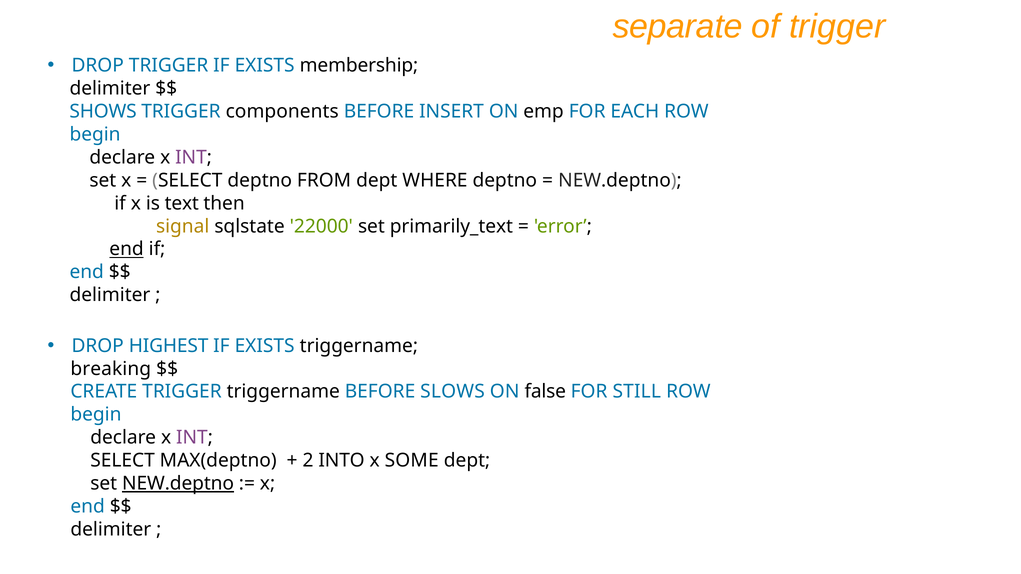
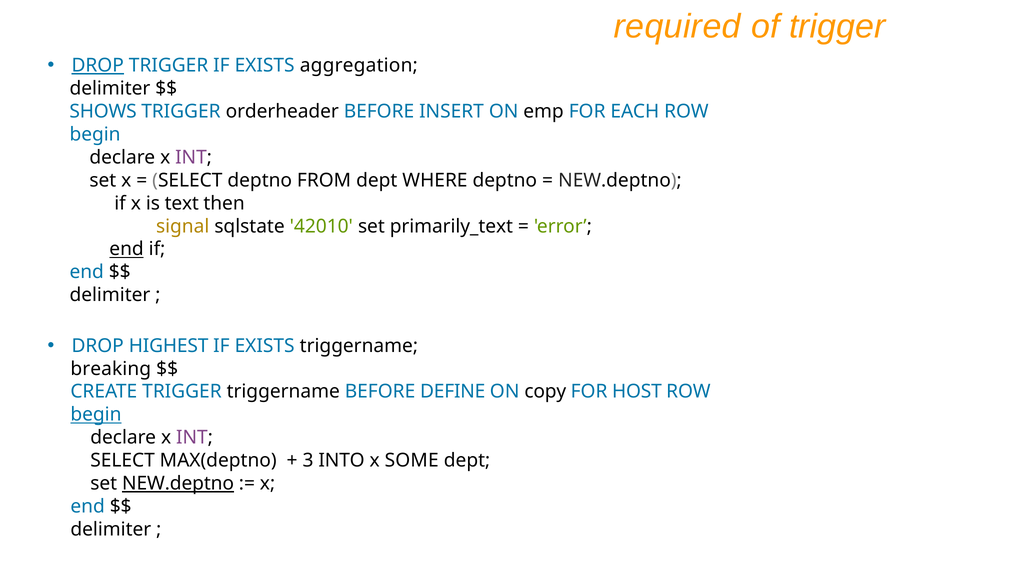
separate: separate -> required
DROP at (98, 66) underline: none -> present
membership: membership -> aggregation
components: components -> orderheader
22000: 22000 -> 42010
SLOWS: SLOWS -> DEFINE
false: false -> copy
STILL: STILL -> HOST
begin at (96, 415) underline: none -> present
2: 2 -> 3
